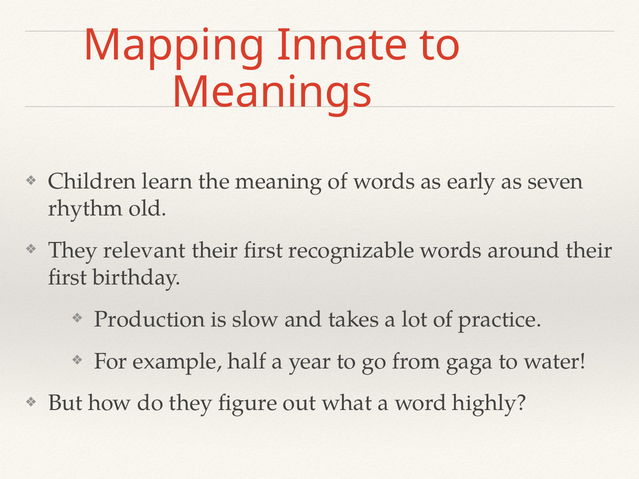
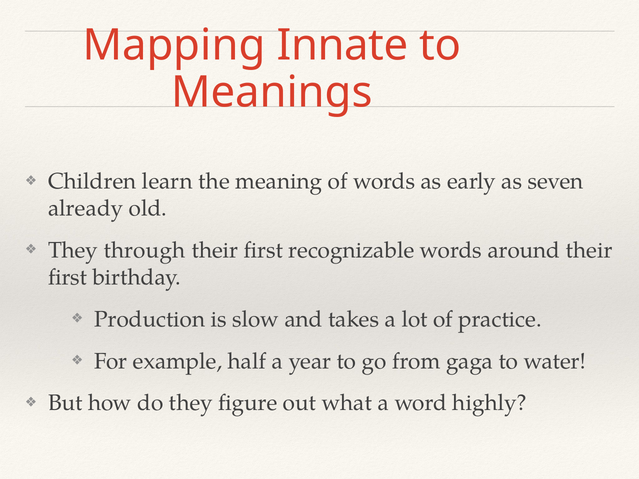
rhythm: rhythm -> already
relevant: relevant -> through
